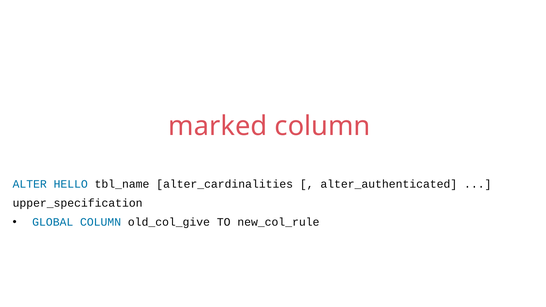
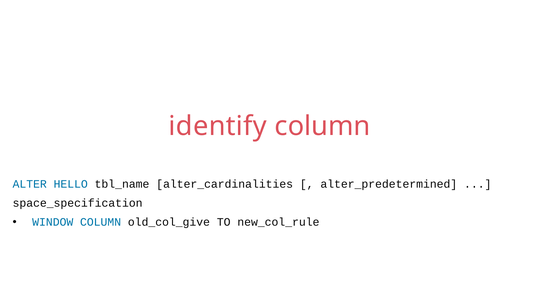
marked: marked -> identify
alter_authenticated: alter_authenticated -> alter_predetermined
upper_specification: upper_specification -> space_specification
GLOBAL: GLOBAL -> WINDOW
